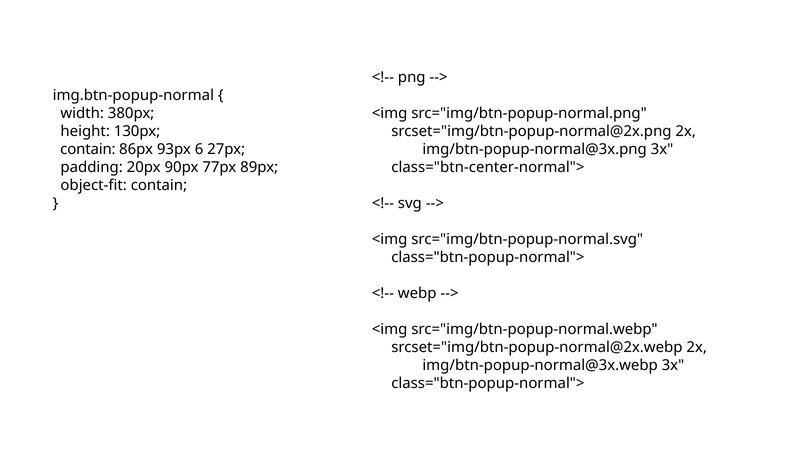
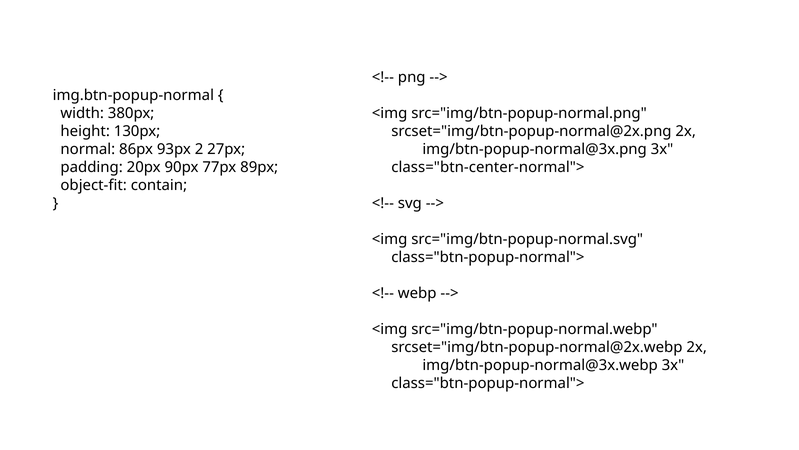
contain at (88, 149): contain -> normal
6: 6 -> 2
